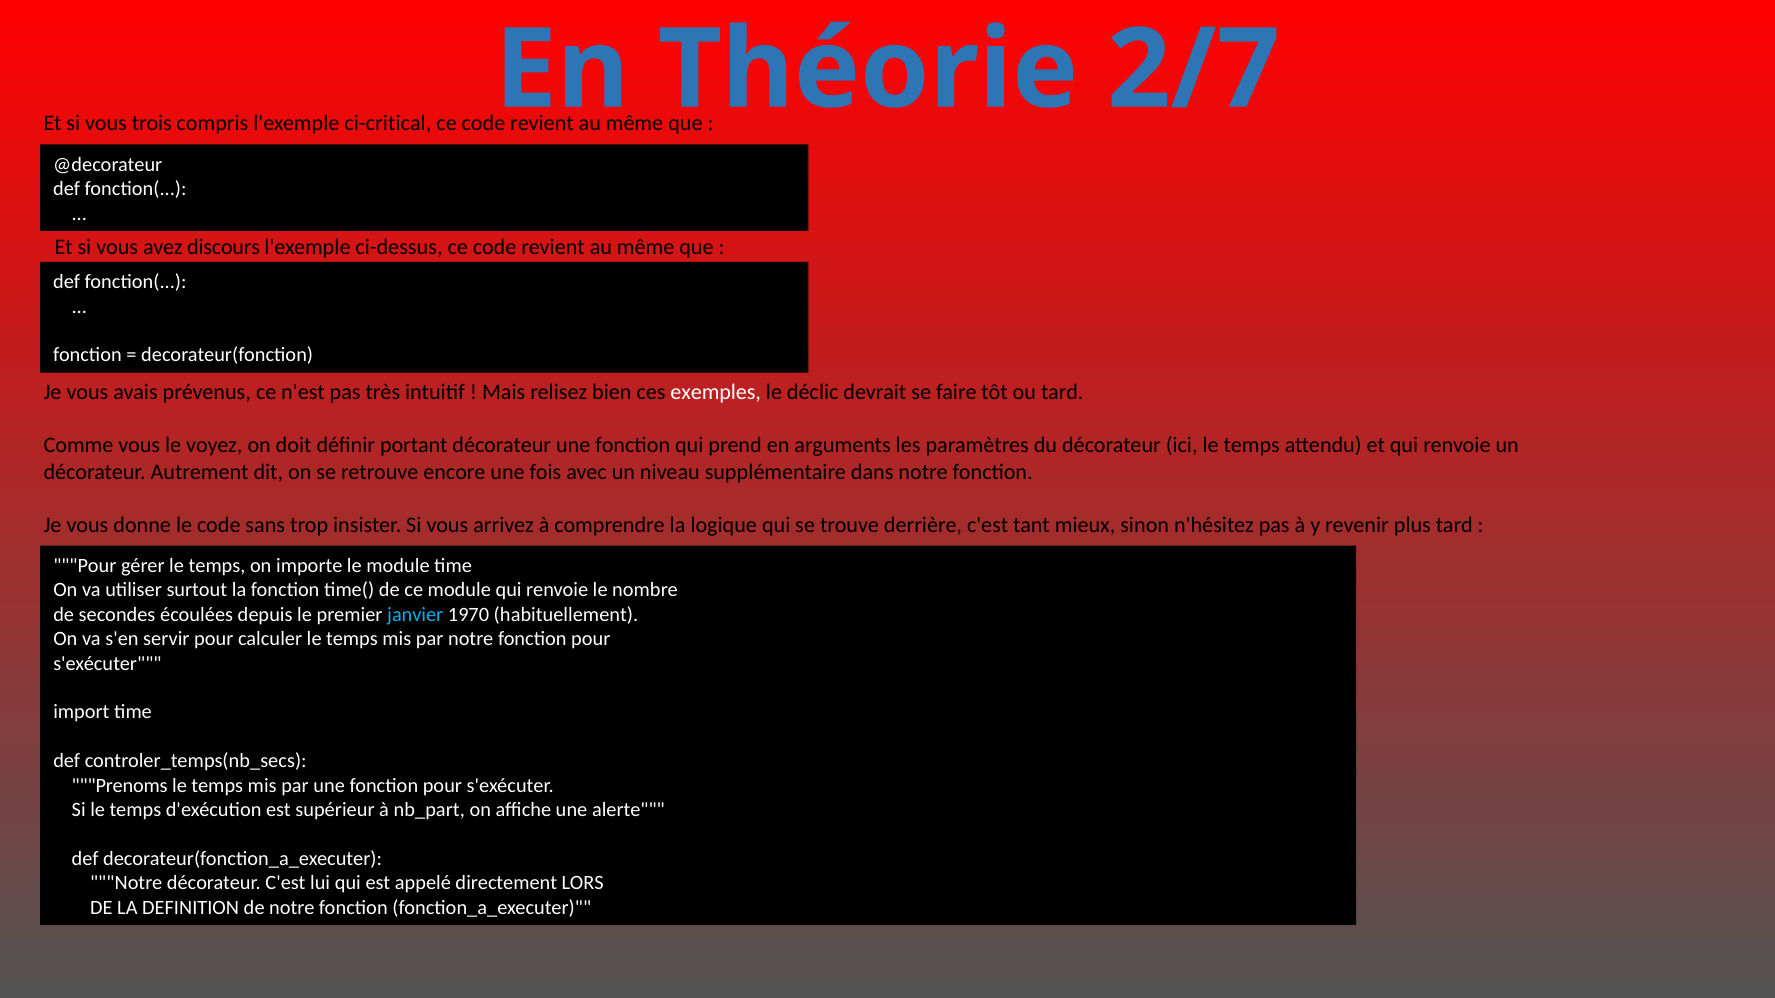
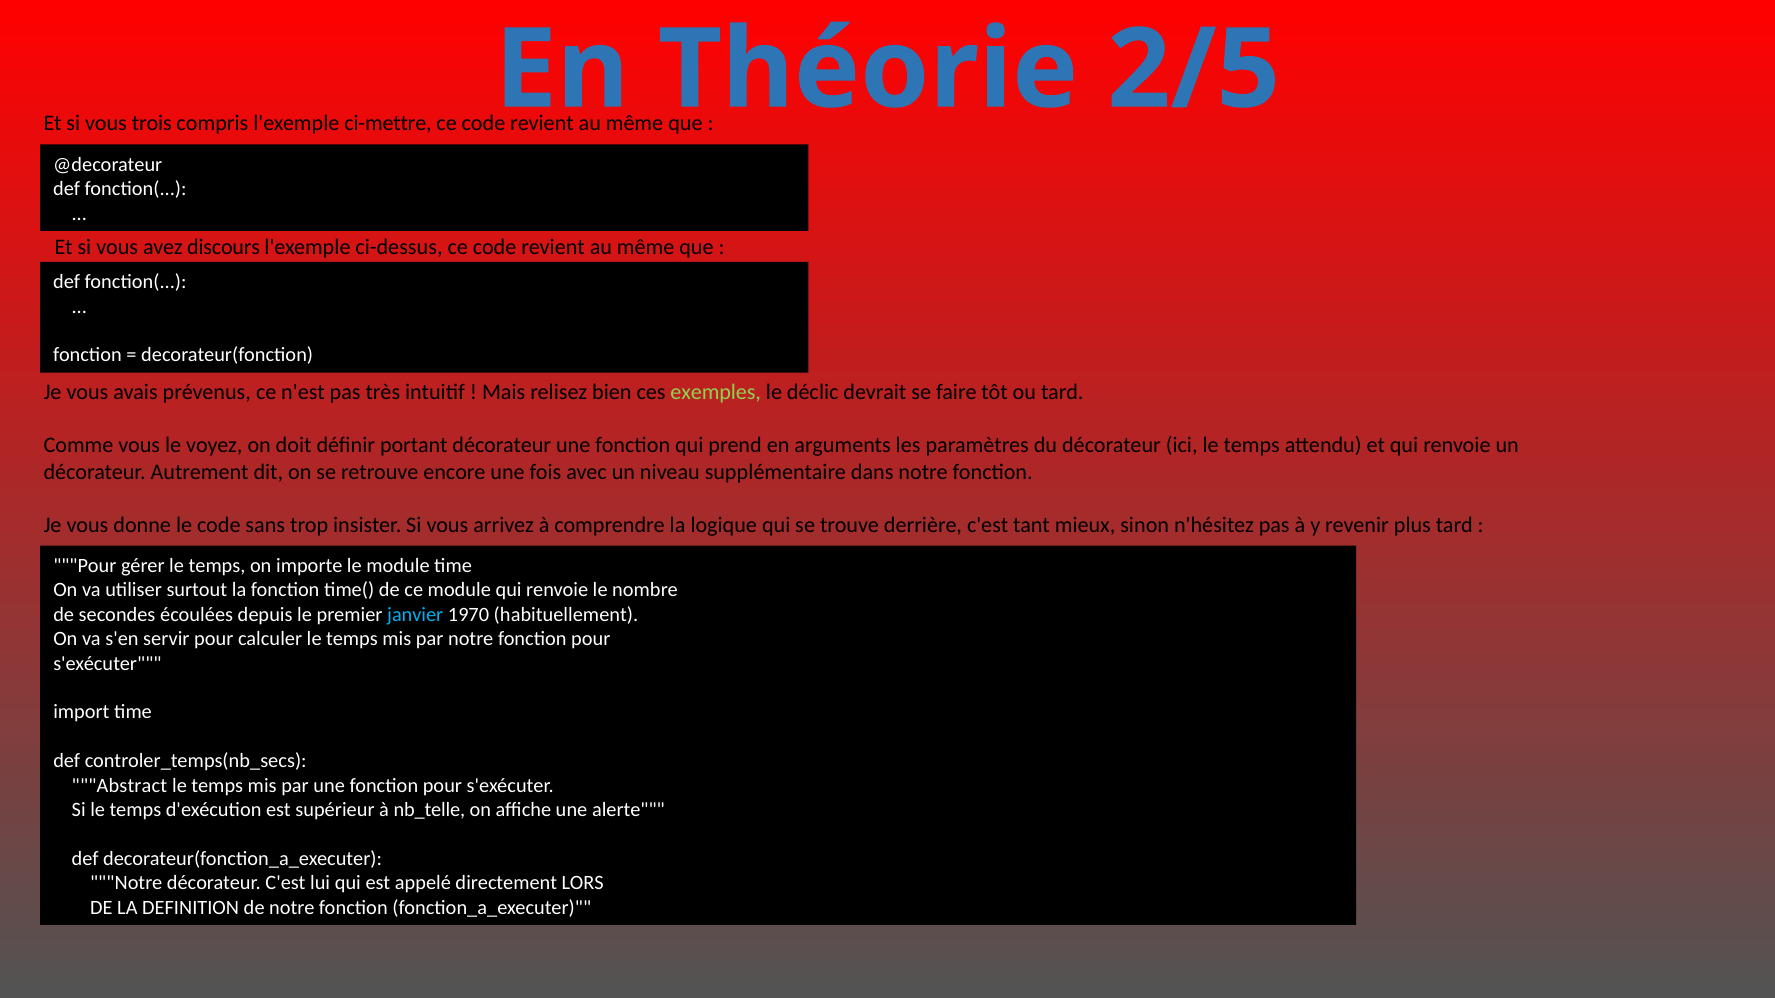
2/7: 2/7 -> 2/5
ci-critical: ci-critical -> ci-mettre
exemples colour: white -> light green
Prenoms: Prenoms -> Abstract
nb_part: nb_part -> nb_telle
